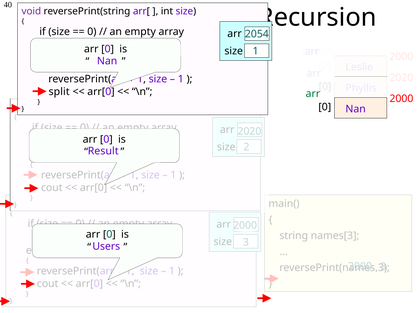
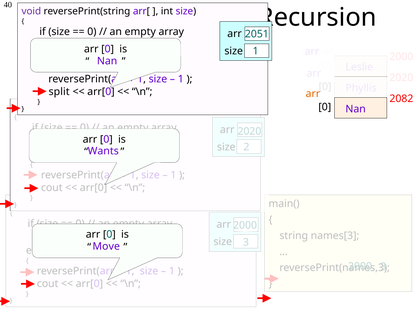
2054: 2054 -> 2051
arr at (313, 94) colour: green -> orange
2000 at (401, 99): 2000 -> 2082
Result: Result -> Wants
Users: Users -> Move
